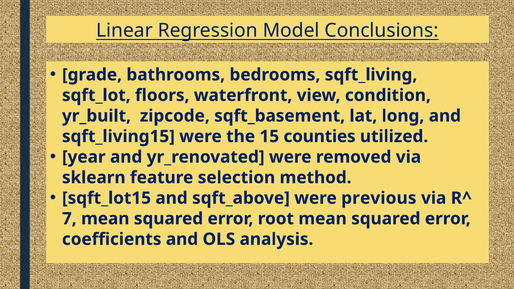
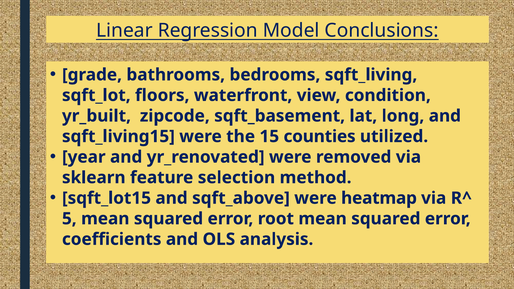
previous: previous -> heatmap
7: 7 -> 5
